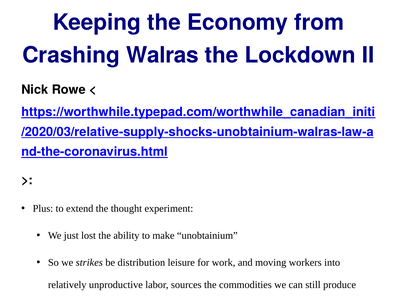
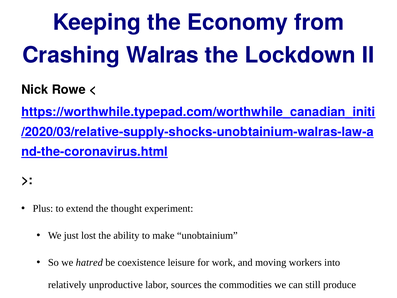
strikes: strikes -> hatred
distribution: distribution -> coexistence
